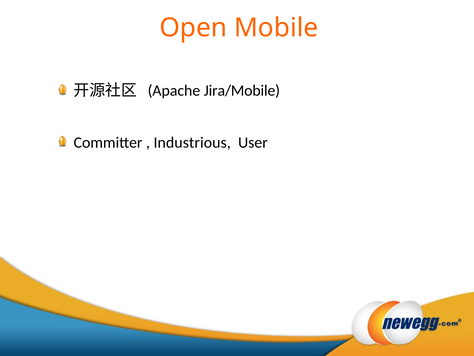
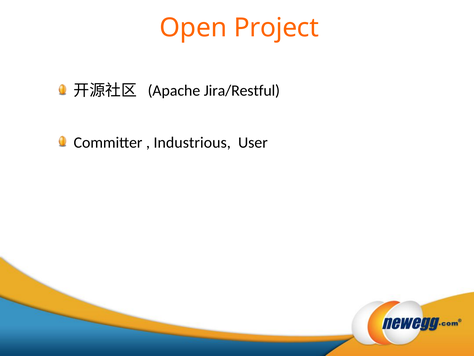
Mobile: Mobile -> Project
Jira/Mobile: Jira/Mobile -> Jira/Restful
